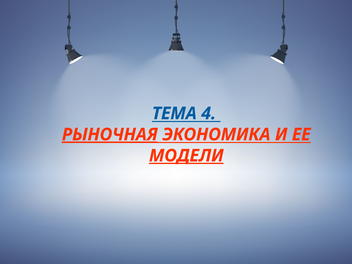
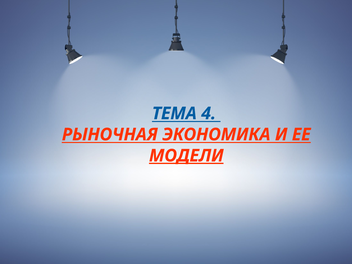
РЫНОЧНАЯ underline: present -> none
